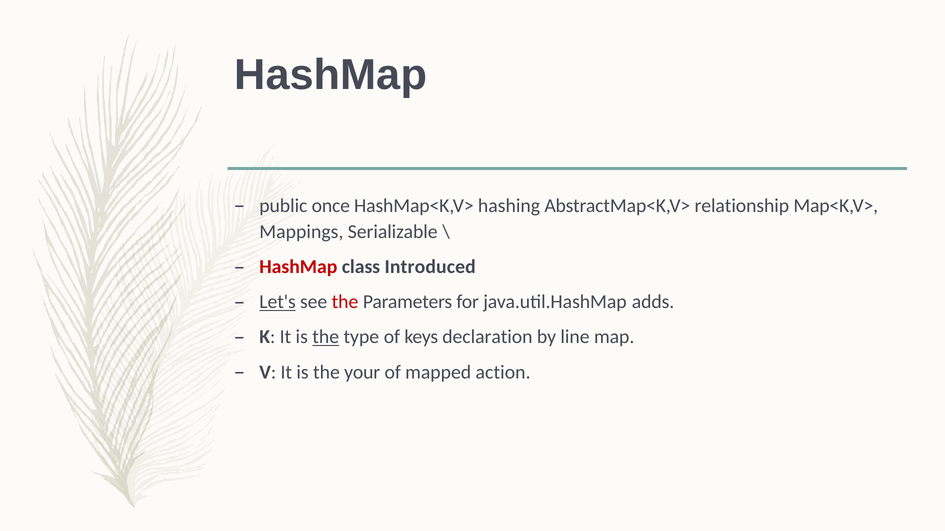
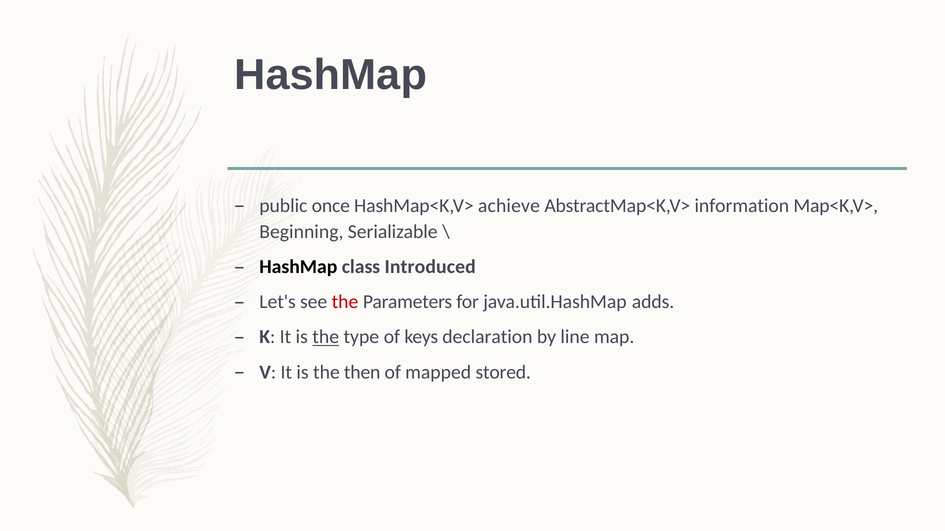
hashing: hashing -> achieve
relationship: relationship -> information
Mappings: Mappings -> Beginning
HashMap at (298, 267) colour: red -> black
Let's underline: present -> none
your: your -> then
action: action -> stored
